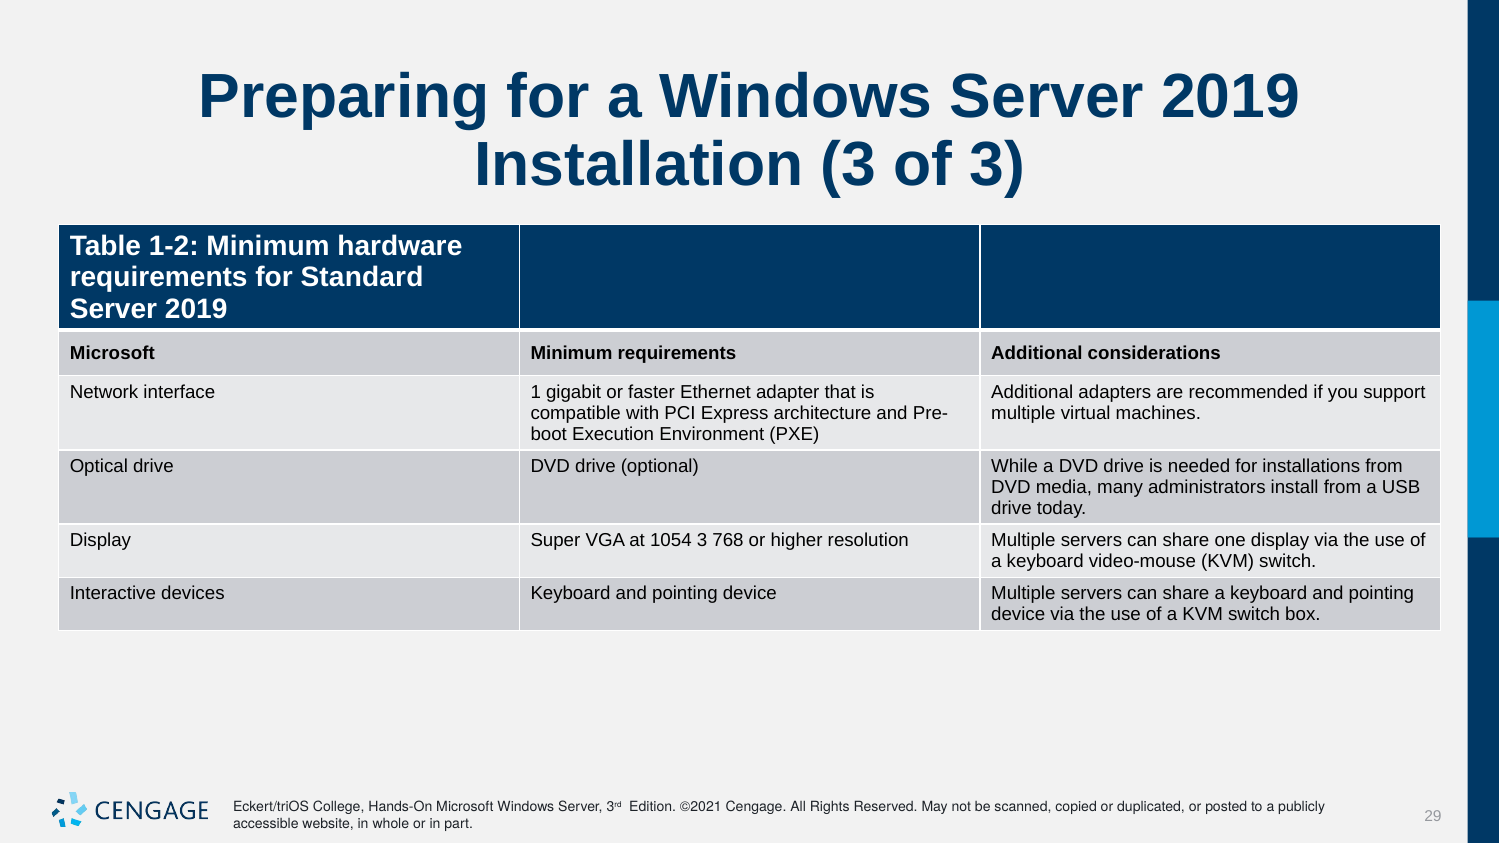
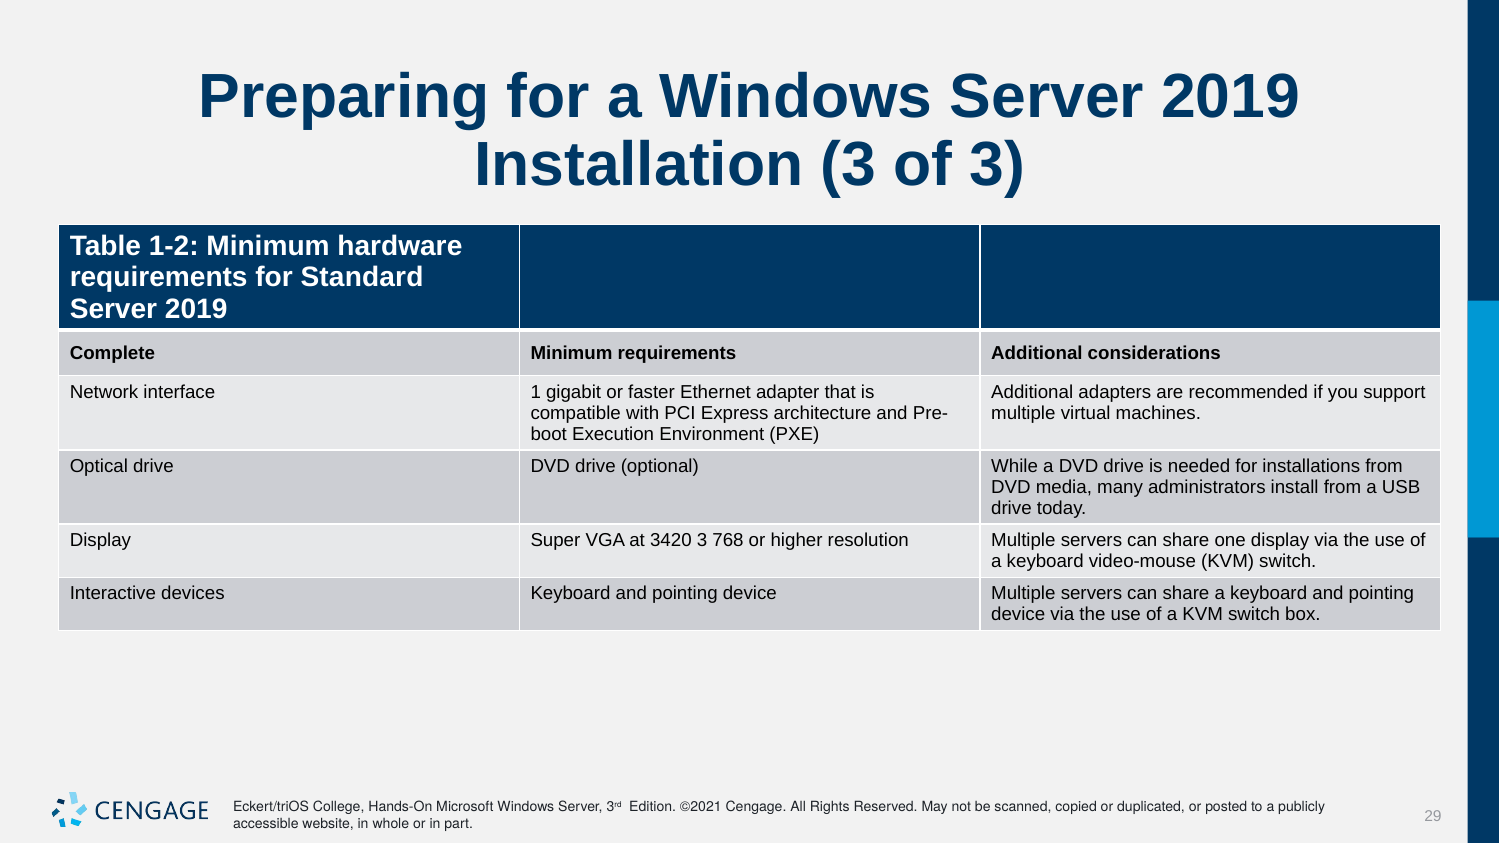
Microsoft at (112, 353): Microsoft -> Complete
1054: 1054 -> 3420
